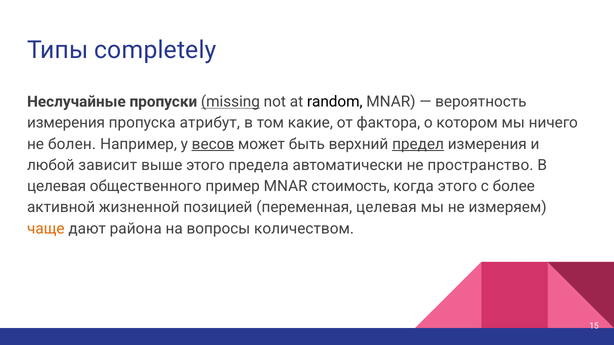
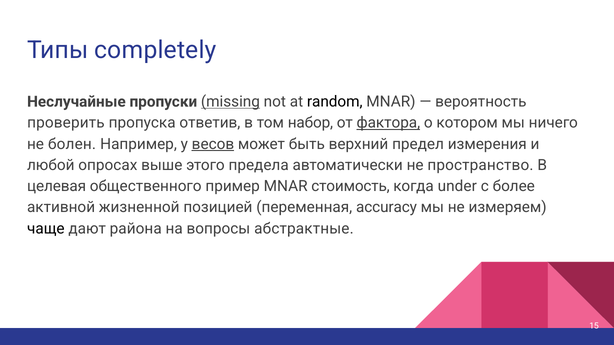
измерения at (66, 123): измерения -> проверить
атрибут: атрибут -> ответив
какие: какие -> набор
фактора underline: none -> present
предел underline: present -> none
зависит: зависит -> опросах
когда этого: этого -> under
переменная целевая: целевая -> accuracy
чаще colour: orange -> black
количеством: количеством -> абстрактные
